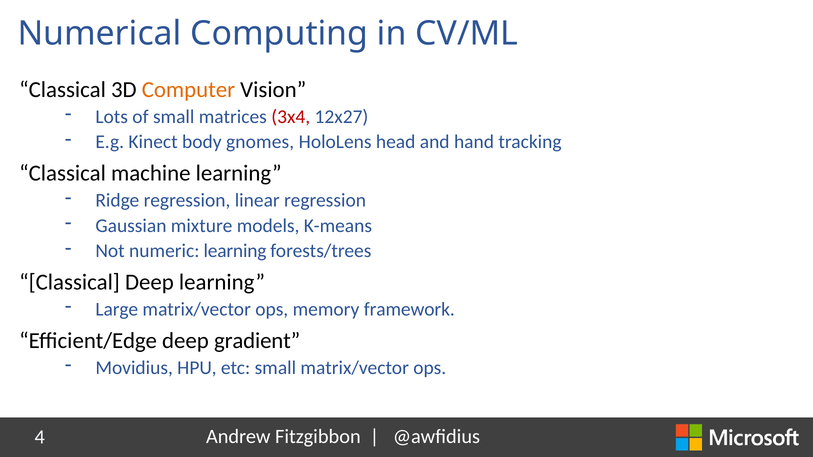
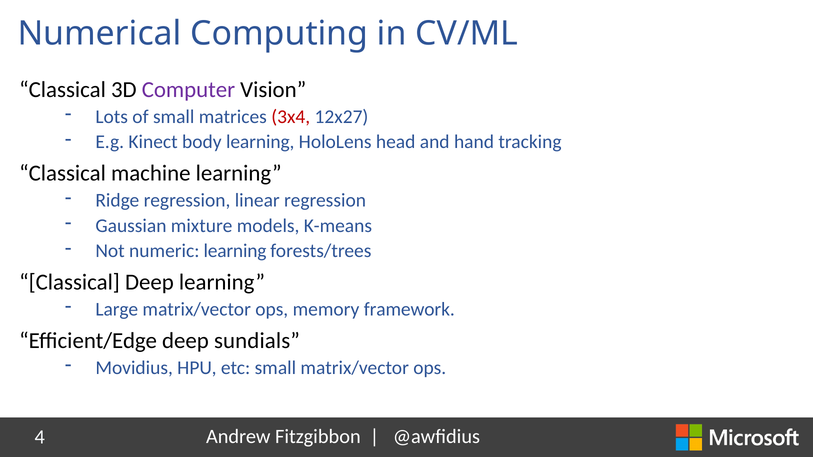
Computer colour: orange -> purple
body gnomes: gnomes -> learning
gradient: gradient -> sundials
